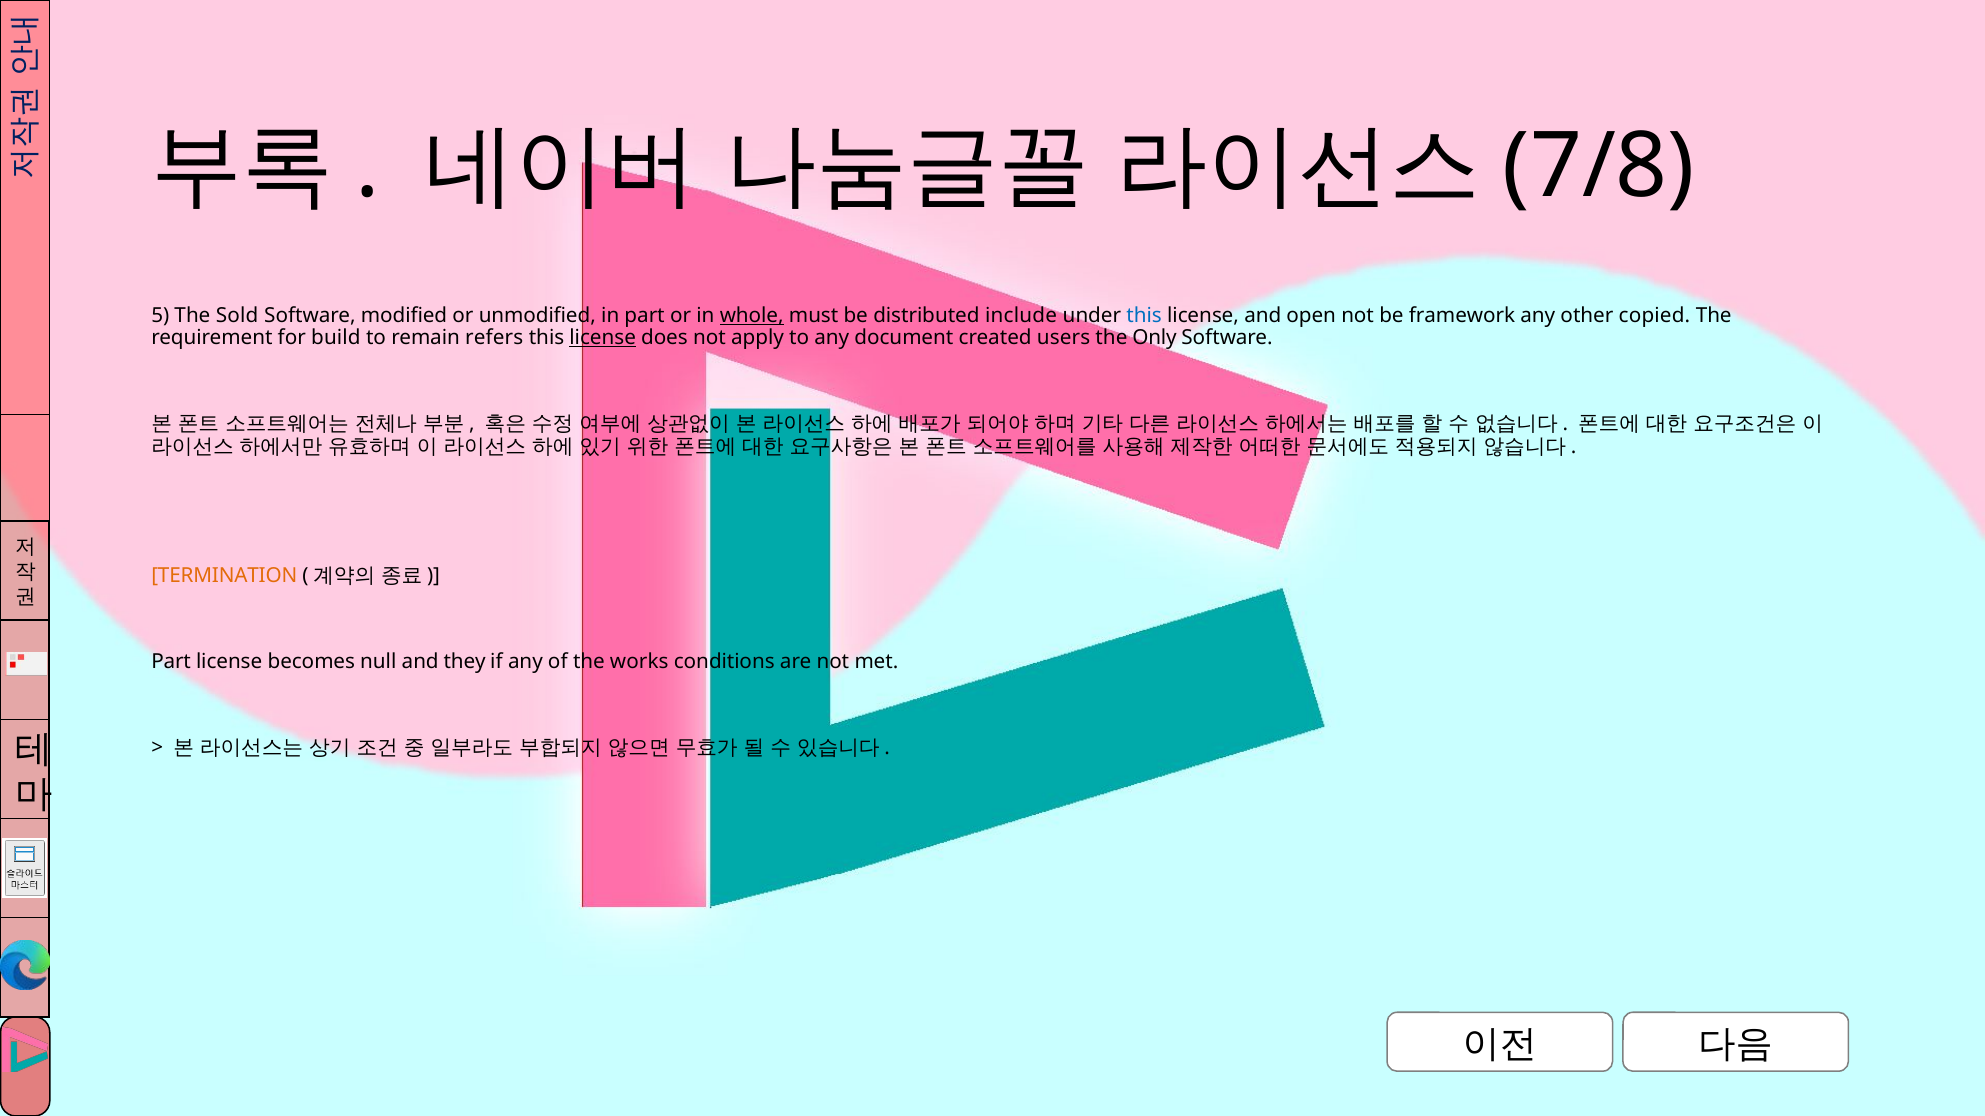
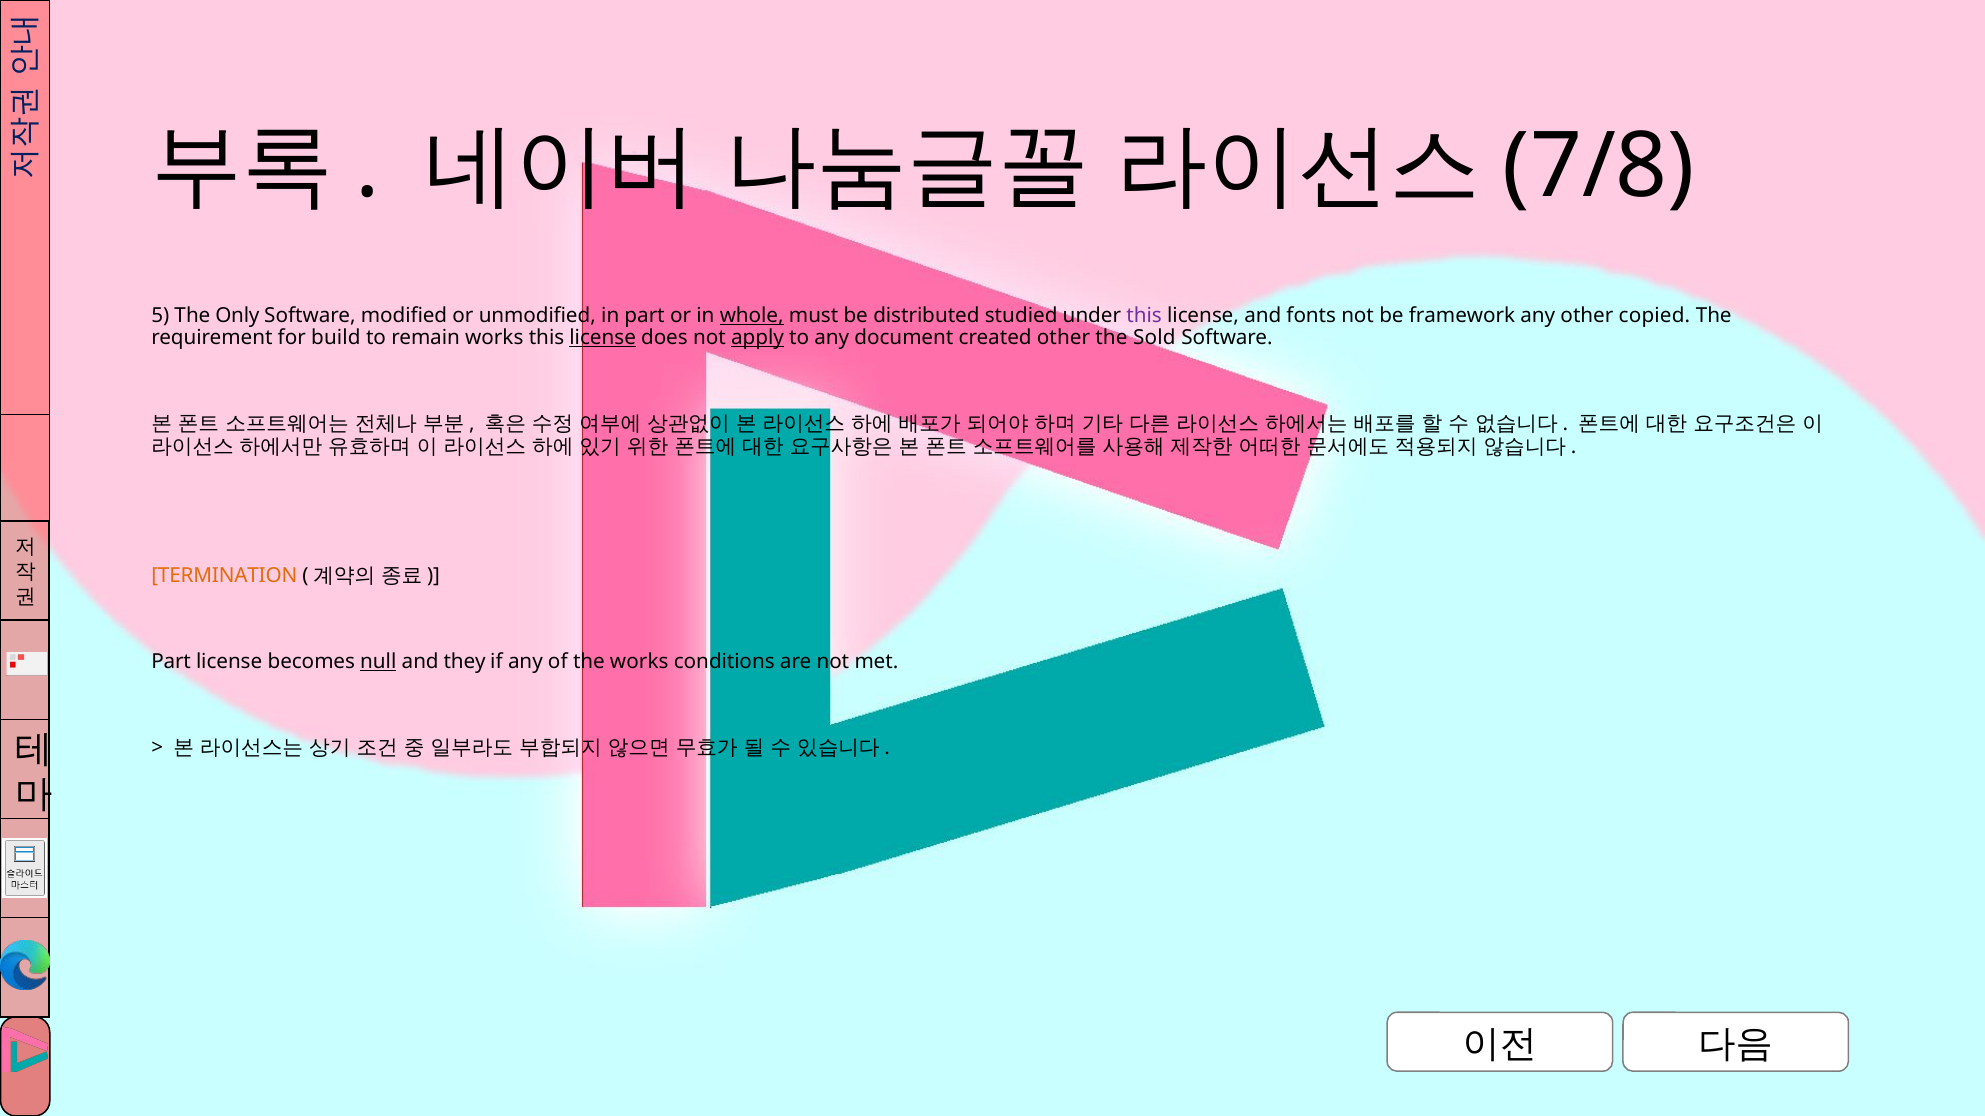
Sold: Sold -> Only
include: include -> studied
this at (1144, 316) colour: blue -> purple
open: open -> fonts
remain refers: refers -> works
apply underline: none -> present
created users: users -> other
Only: Only -> Sold
null underline: none -> present
